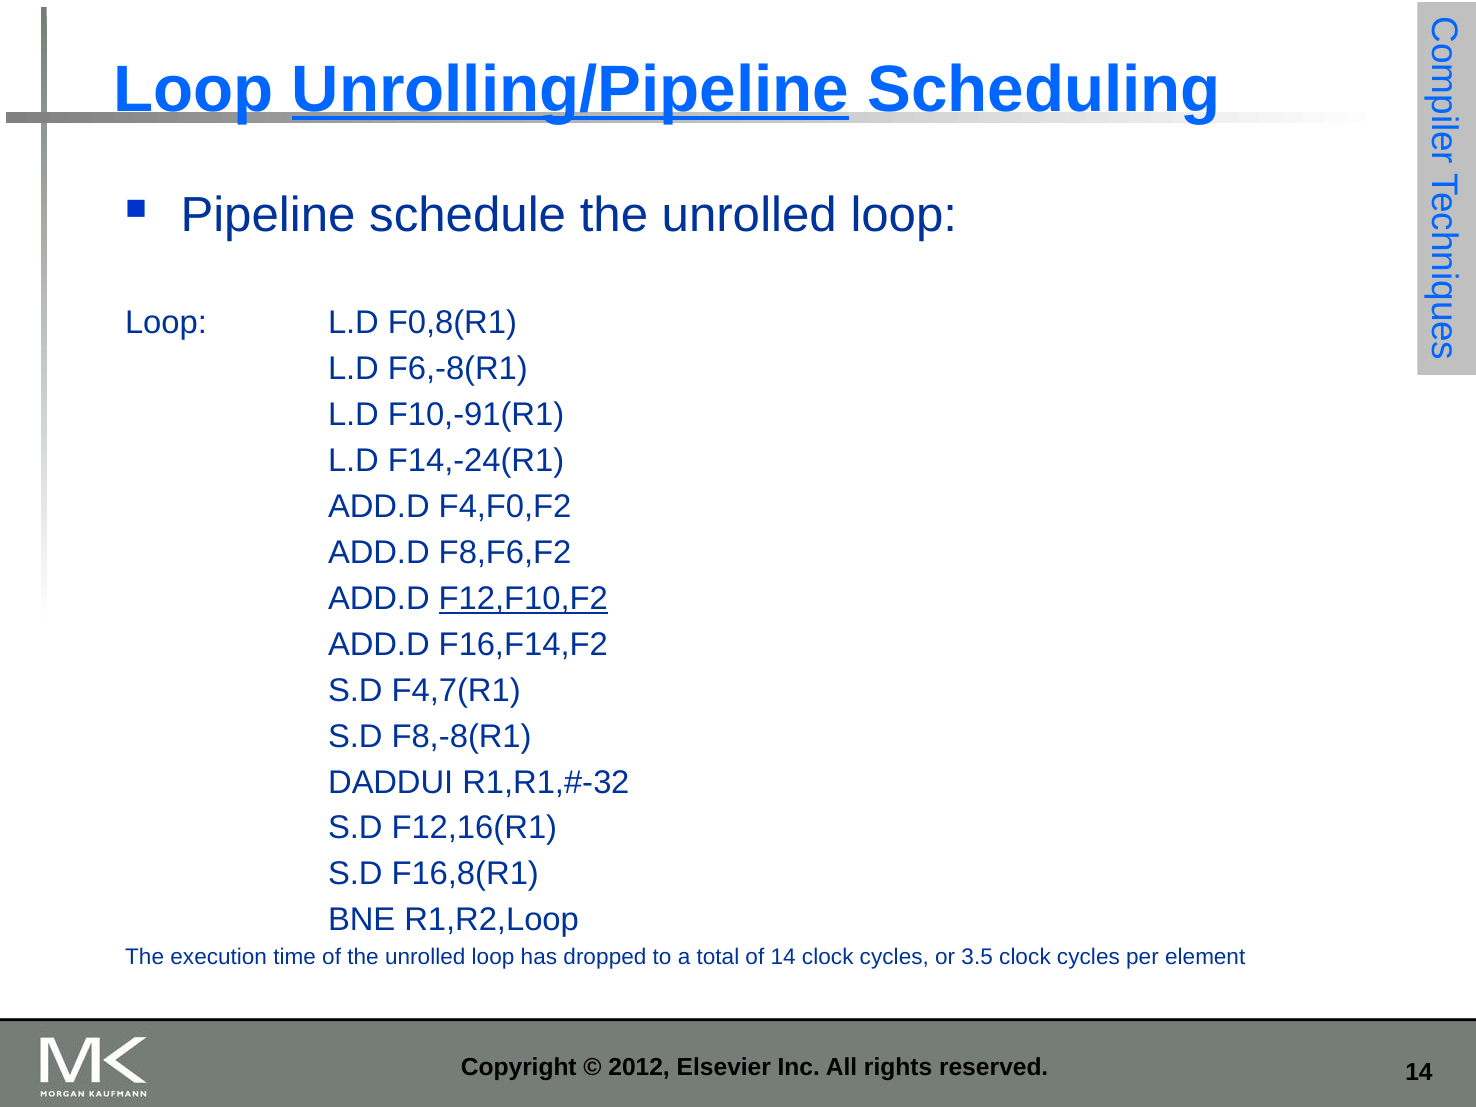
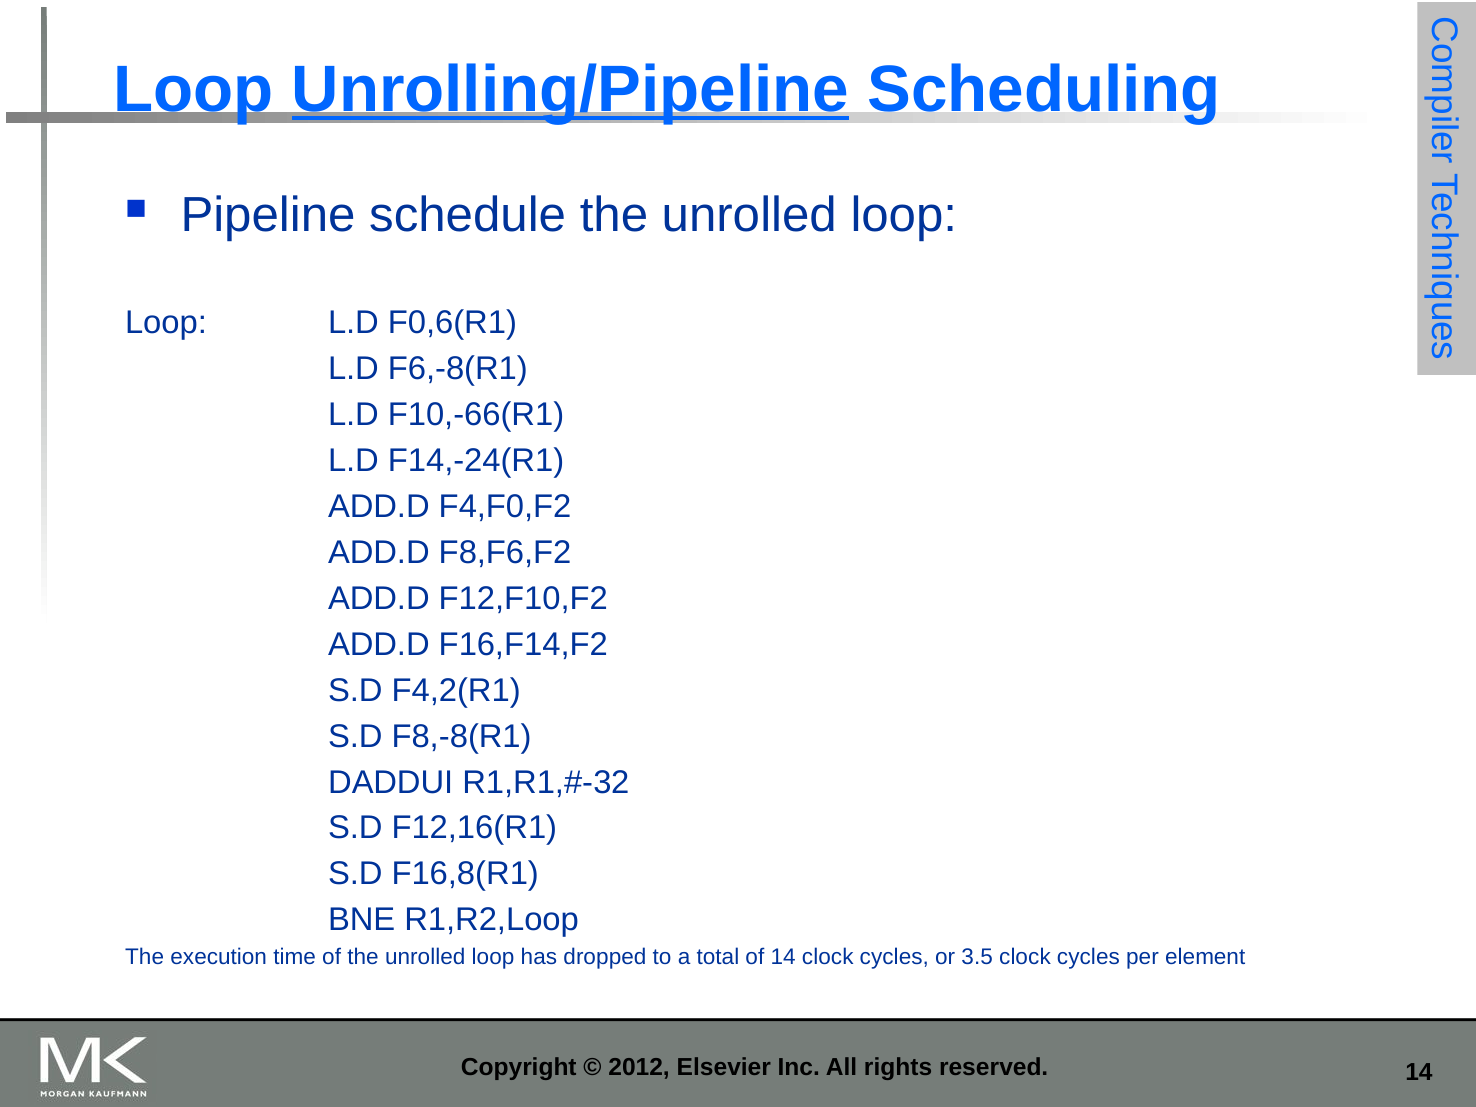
F0,8(R1: F0,8(R1 -> F0,6(R1
F10,-91(R1: F10,-91(R1 -> F10,-66(R1
F12,F10,F2 underline: present -> none
F4,7(R1: F4,7(R1 -> F4,2(R1
